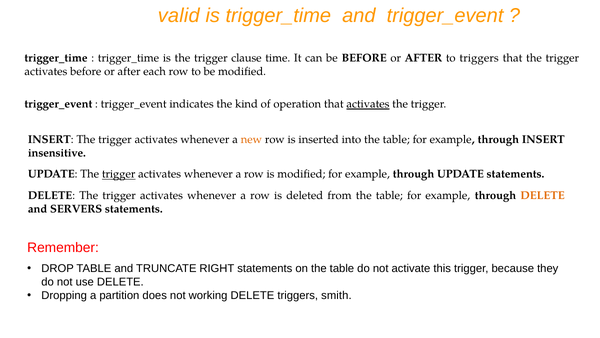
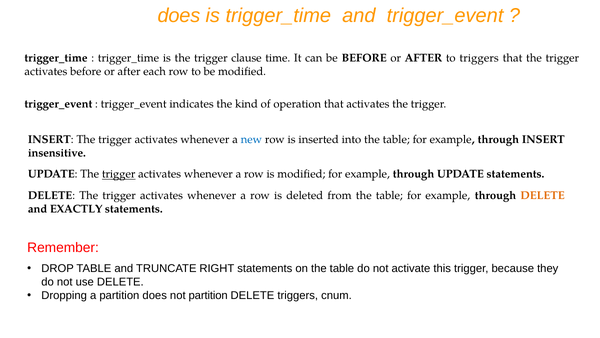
valid at (179, 16): valid -> does
activates at (368, 104) underline: present -> none
new colour: orange -> blue
SERVERS: SERVERS -> EXACTLY
not working: working -> partition
smith: smith -> cnum
